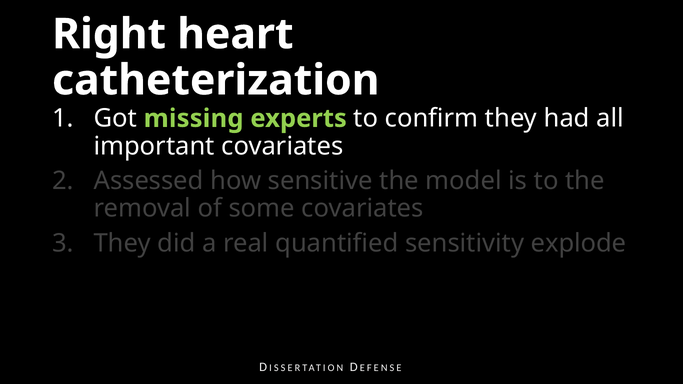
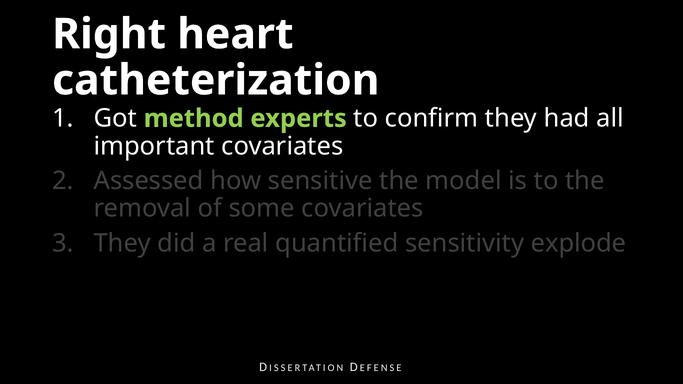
missing: missing -> method
